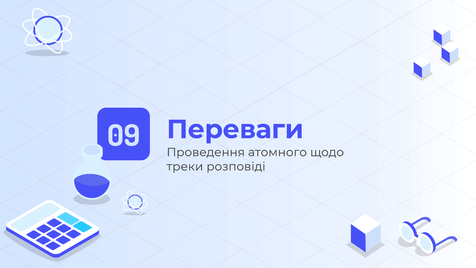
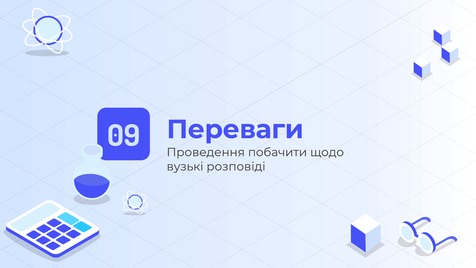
атомного: атомного -> побачити
треки: треки -> вузькі
